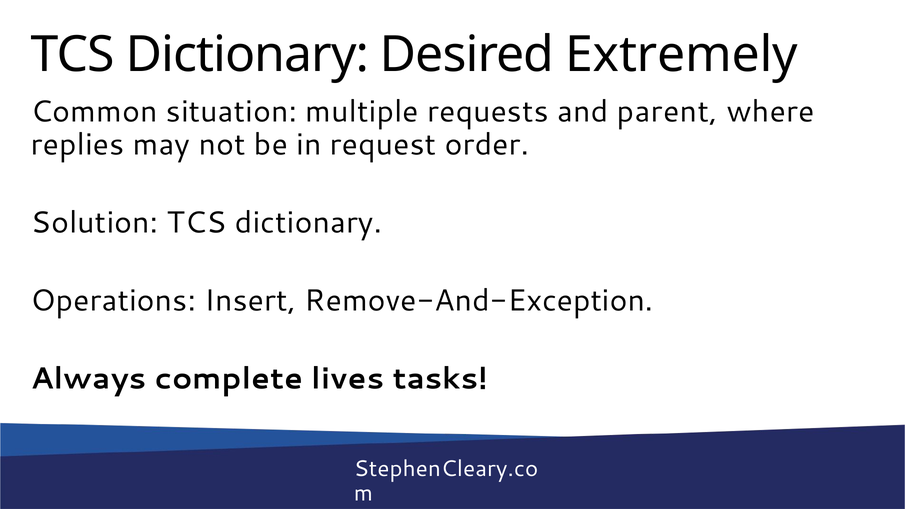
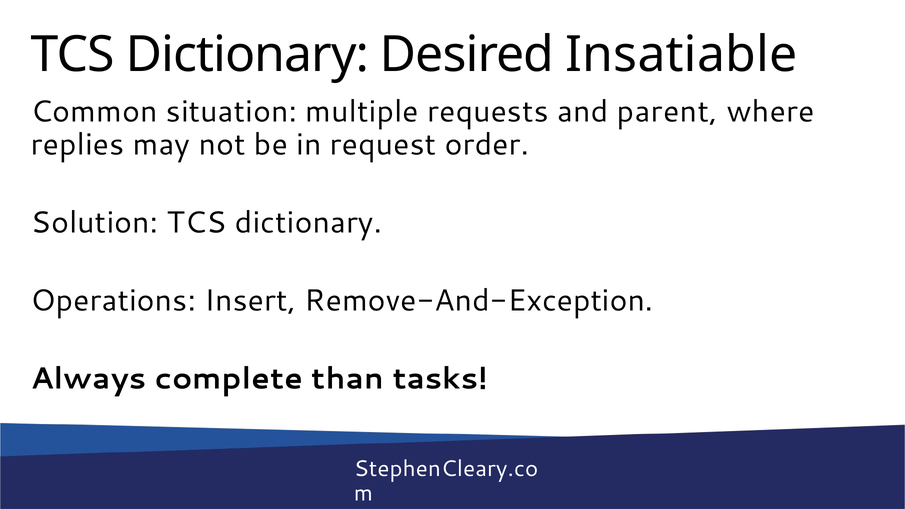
Extremely: Extremely -> Insatiable
lives: lives -> than
